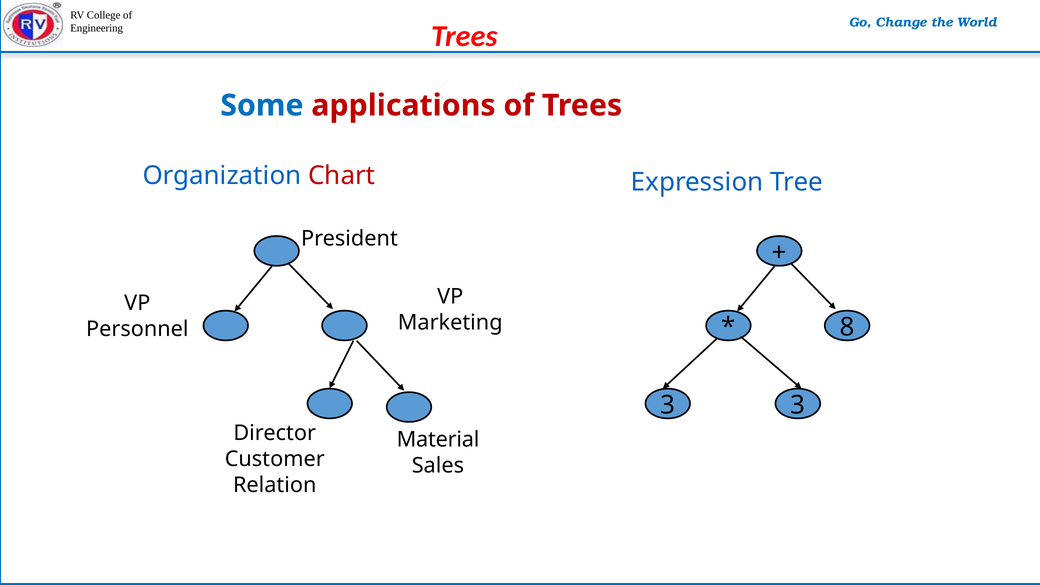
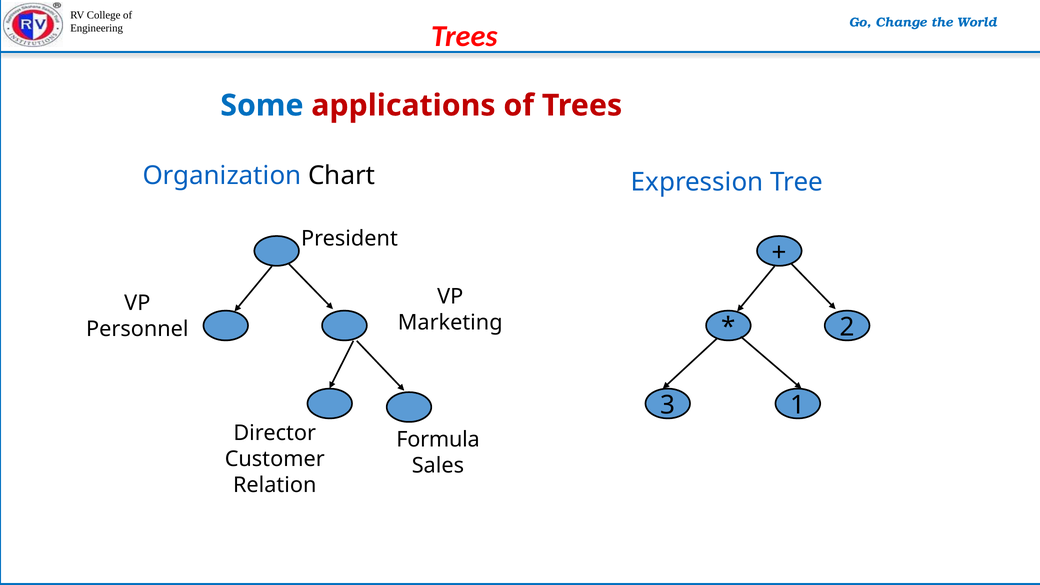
Chart colour: red -> black
8: 8 -> 2
3 3: 3 -> 1
Material: Material -> Formula
